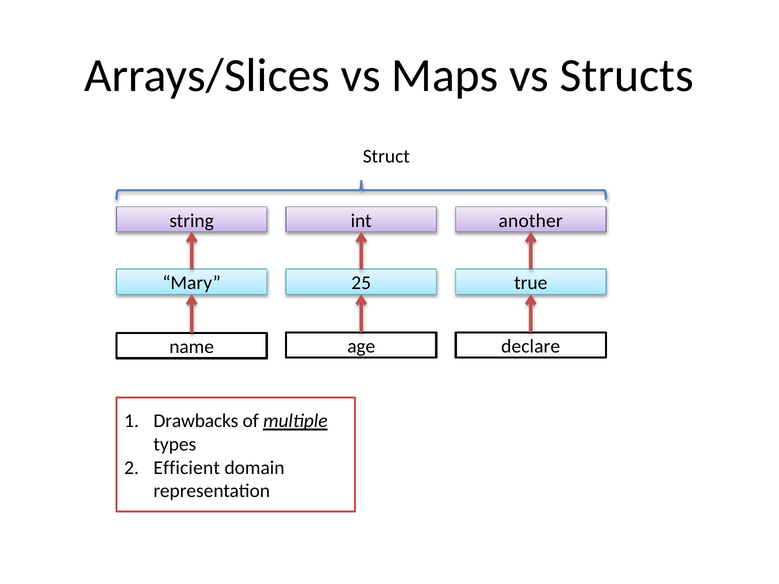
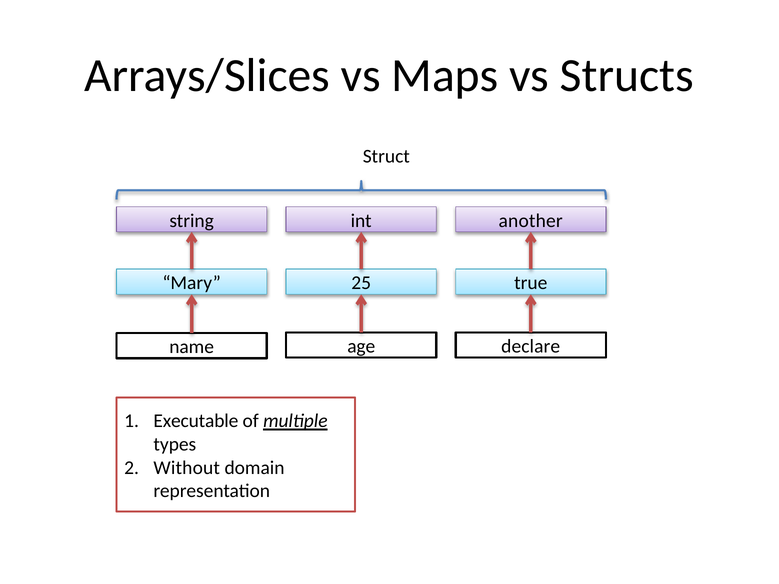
Drawbacks: Drawbacks -> Executable
Efficient: Efficient -> Without
